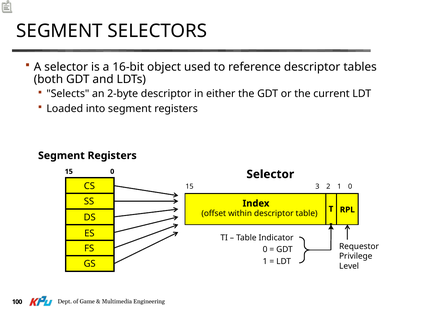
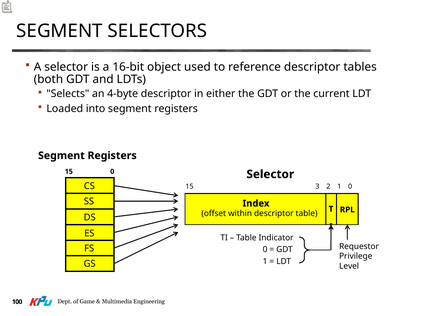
2-byte: 2-byte -> 4-byte
